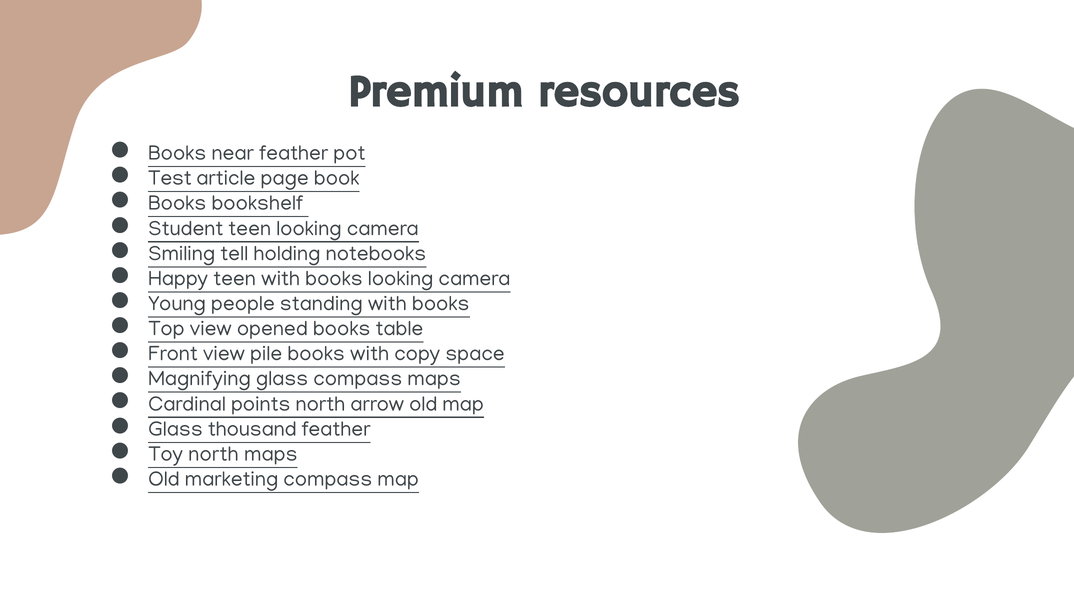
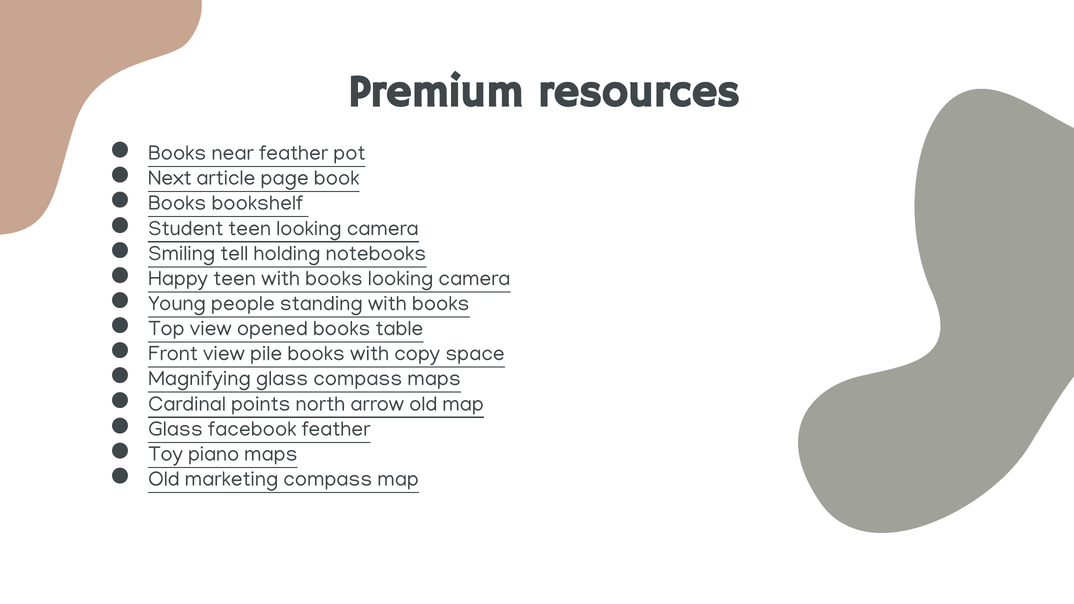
Test: Test -> Next
thousand: thousand -> facebook
Toy north: north -> piano
